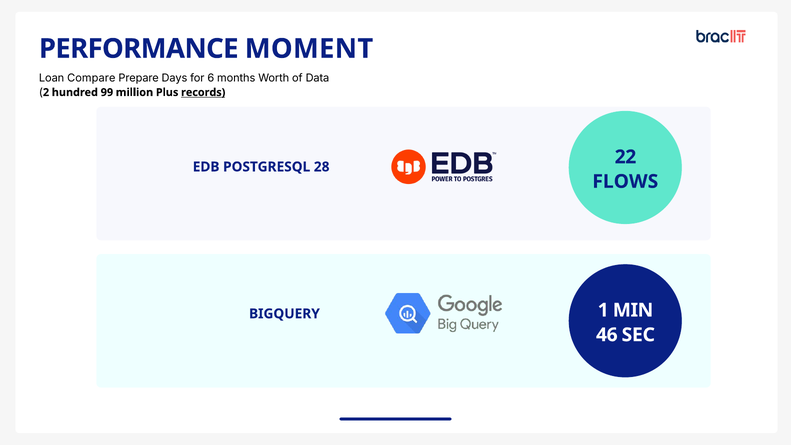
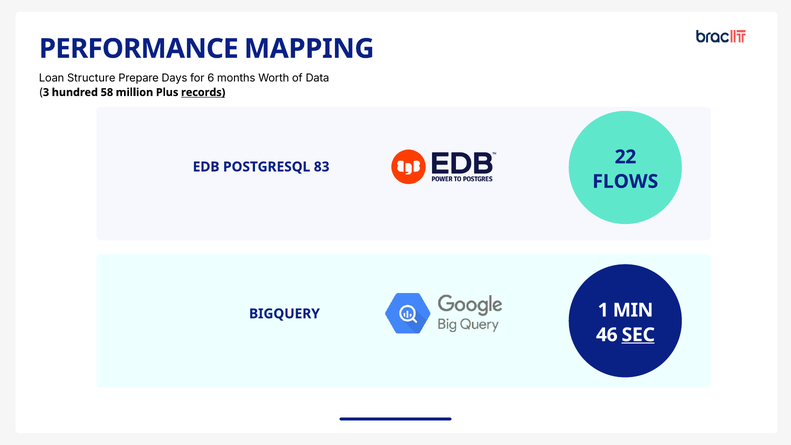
MOMENT: MOMENT -> MAPPING
Compare: Compare -> Structure
2: 2 -> 3
99: 99 -> 58
28: 28 -> 83
SEC underline: none -> present
